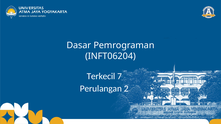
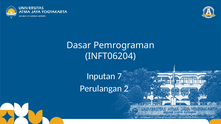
Terkecil: Terkecil -> Inputan
